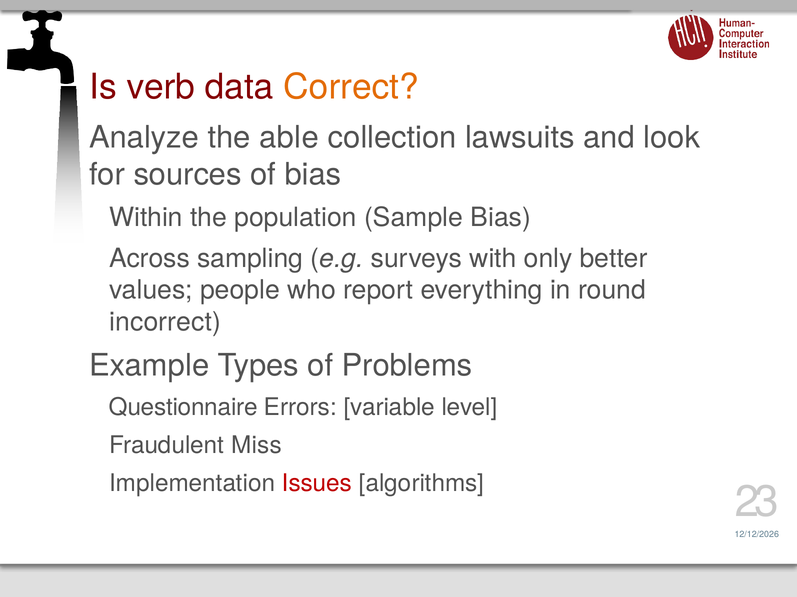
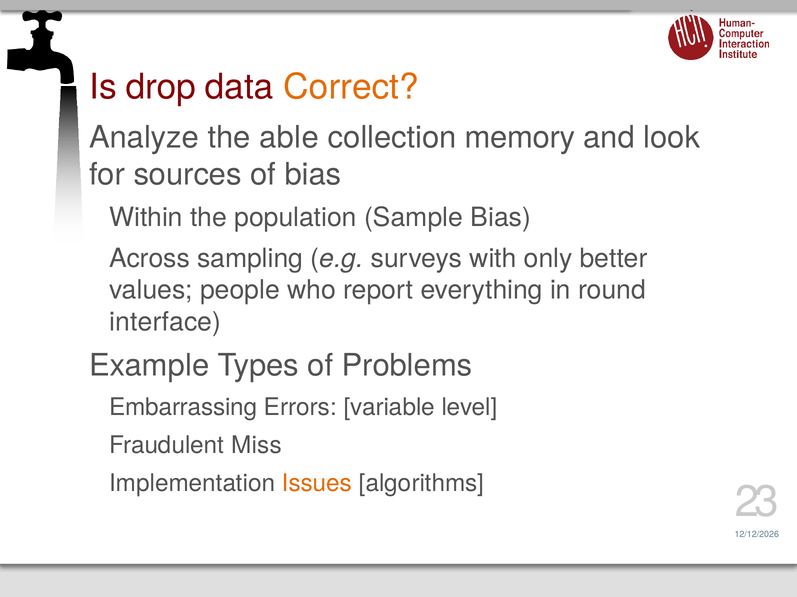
verb: verb -> drop
lawsuits: lawsuits -> memory
incorrect: incorrect -> interface
Questionnaire: Questionnaire -> Embarrassing
Issues colour: red -> orange
